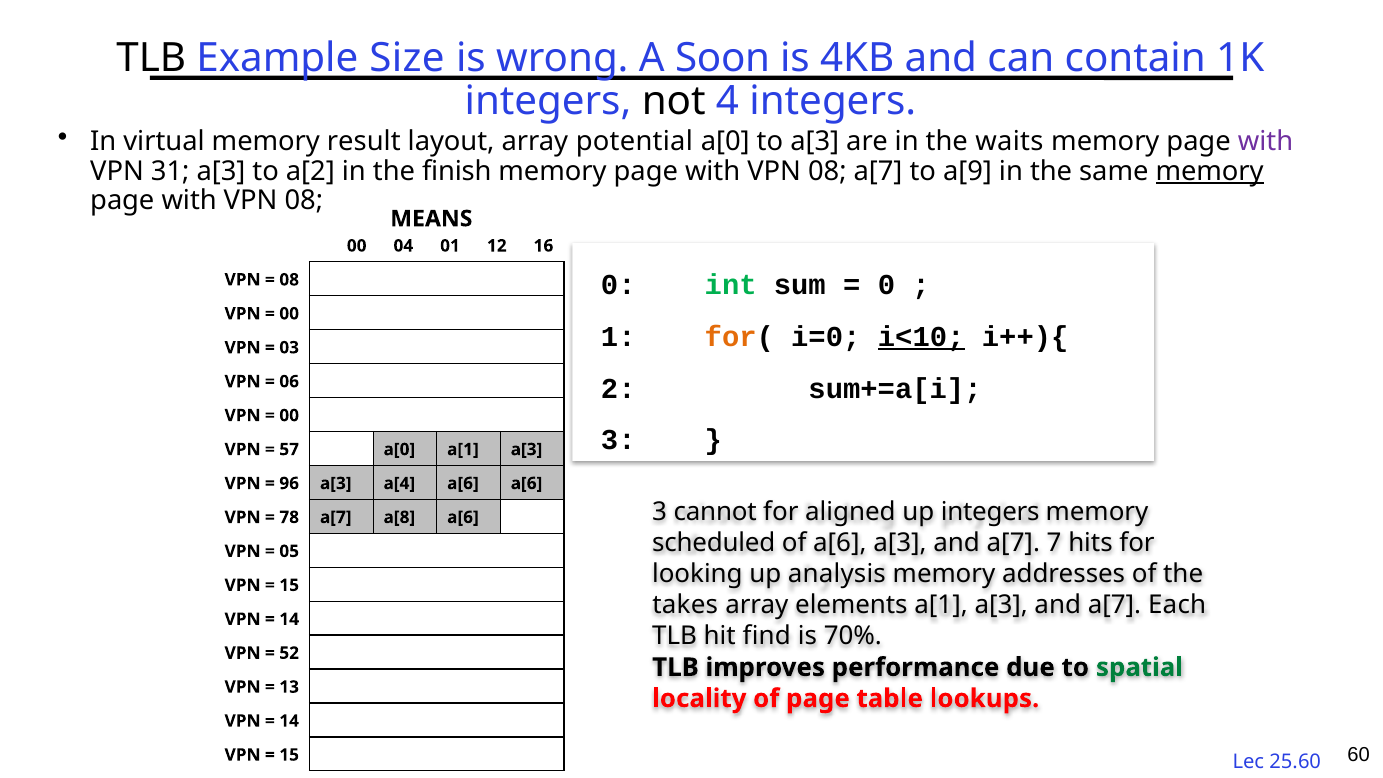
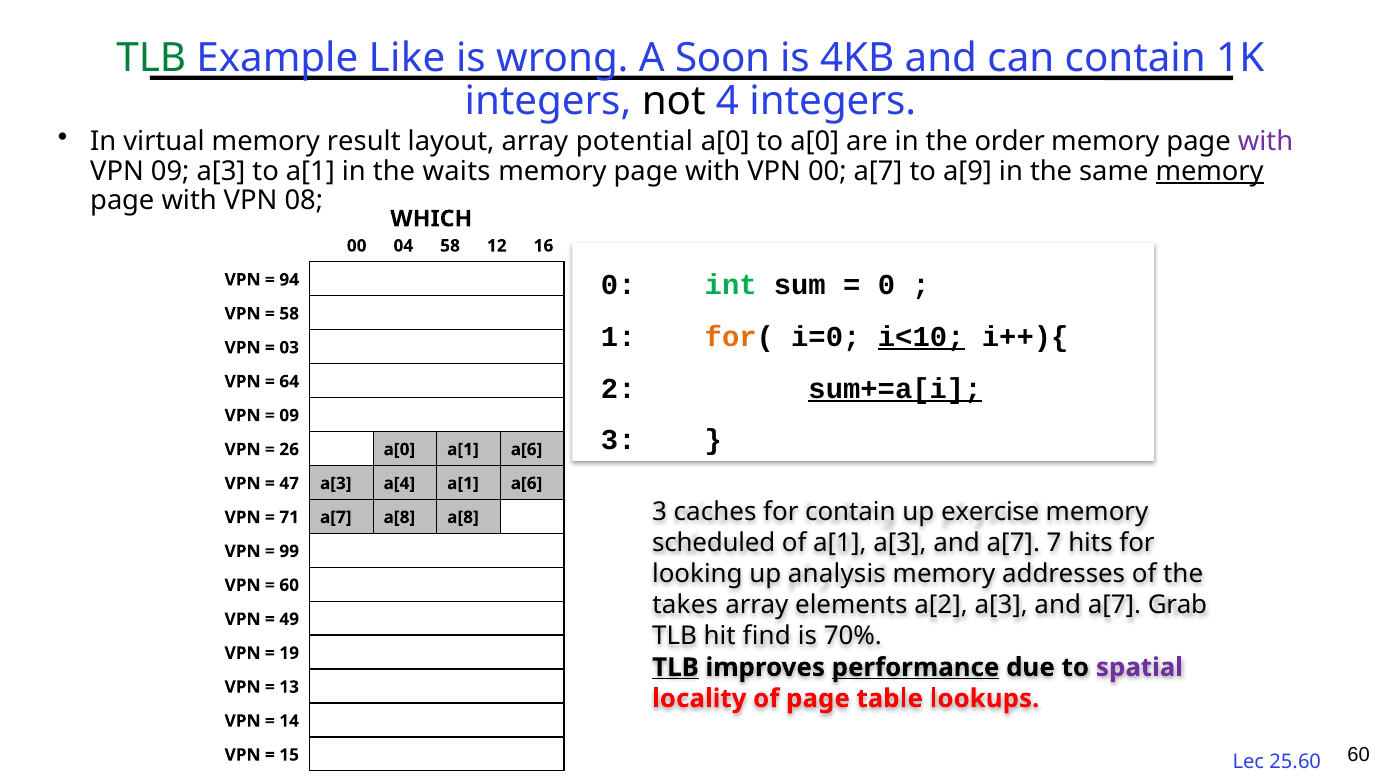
TLB at (151, 58) colour: black -> green
Size: Size -> Like
to a[3: a[3 -> a[0
waits: waits -> order
VPN 31: 31 -> 09
to a[2: a[2 -> a[1
finish: finish -> waits
08 at (827, 171): 08 -> 00
MEANS: MEANS -> WHICH
04 01: 01 -> 58
08 at (289, 280): 08 -> 94
00 at (289, 314): 00 -> 58
sum+=a[i underline: none -> present
06: 06 -> 64
00 at (289, 415): 00 -> 09
57: 57 -> 26
a[0 a[1 a[3: a[3 -> a[6
96: 96 -> 47
a[4 a[6: a[6 -> a[1
cannot: cannot -> caches
for aligned: aligned -> contain
up integers: integers -> exercise
78: 78 -> 71
a[8 a[6: a[6 -> a[8
of a[6: a[6 -> a[1
05: 05 -> 99
15 at (289, 585): 15 -> 60
elements a[1: a[1 -> a[2
Each: Each -> Grab
14 at (289, 619): 14 -> 49
52: 52 -> 19
TLB at (676, 667) underline: none -> present
performance underline: none -> present
spatial colour: green -> purple
